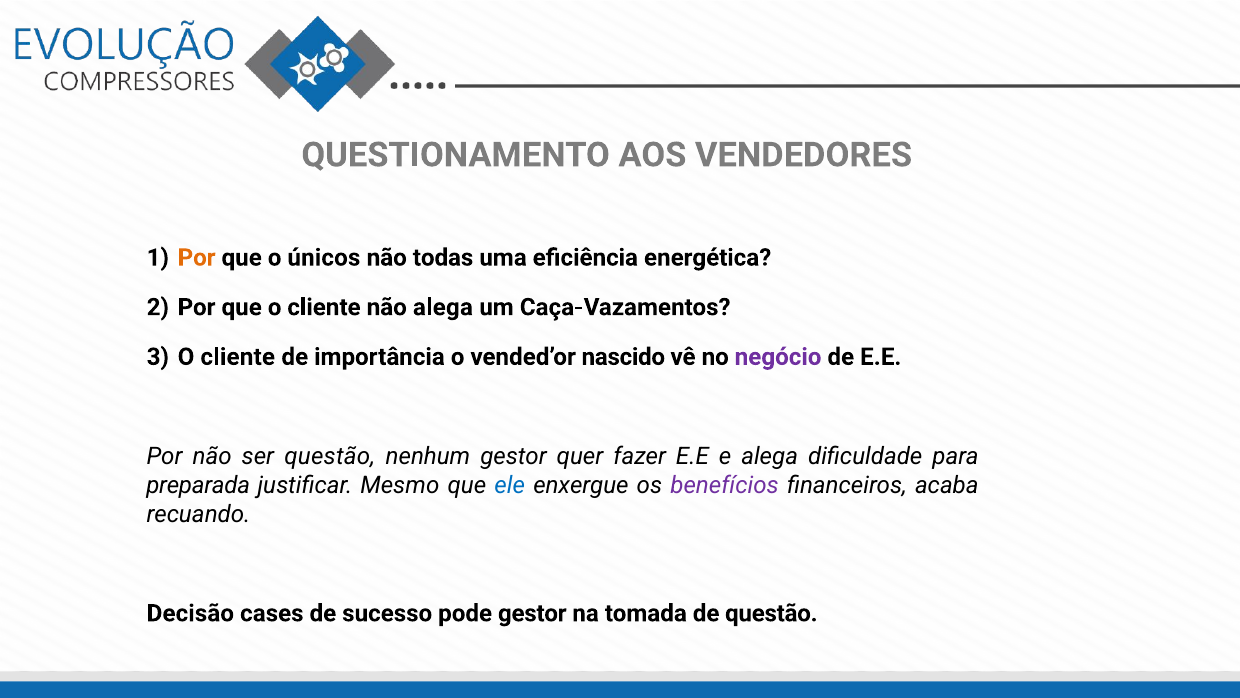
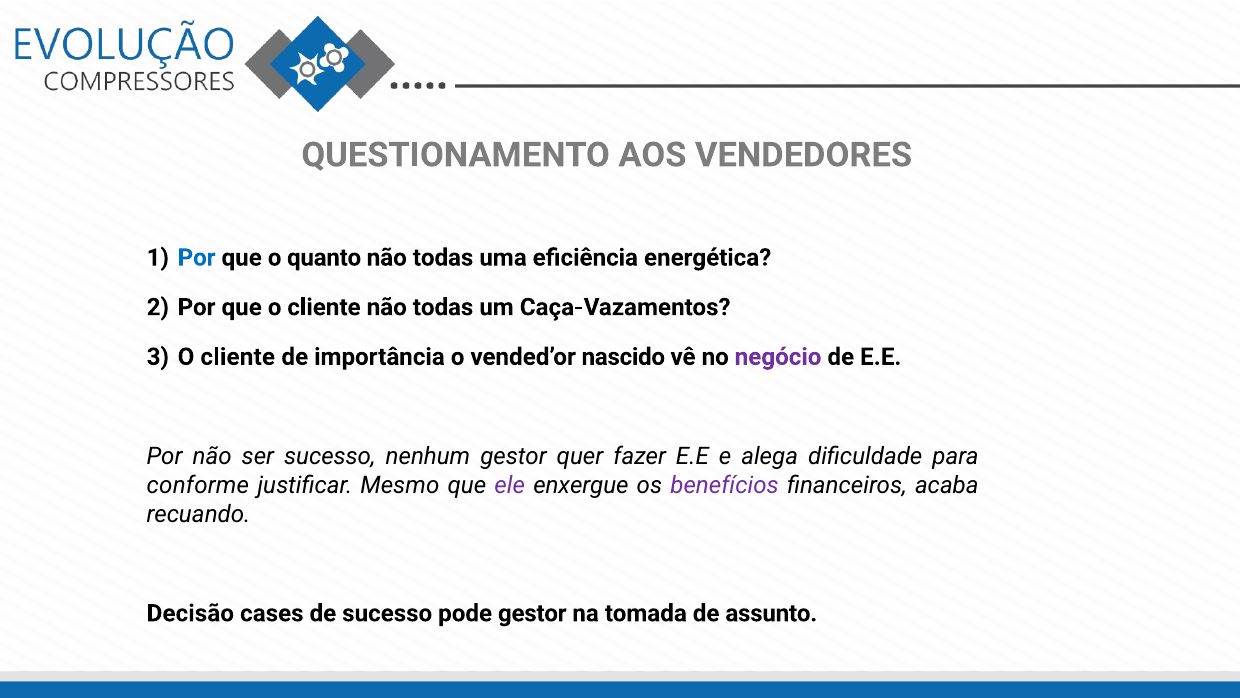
Por at (197, 257) colour: orange -> blue
únicos: únicos -> quanto
cliente não alega: alega -> todas
ser questão: questão -> sucesso
preparada: preparada -> conforme
ele colour: blue -> purple
de questão: questão -> assunto
